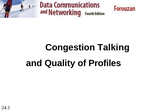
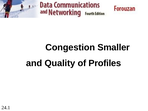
Talking: Talking -> Smaller
